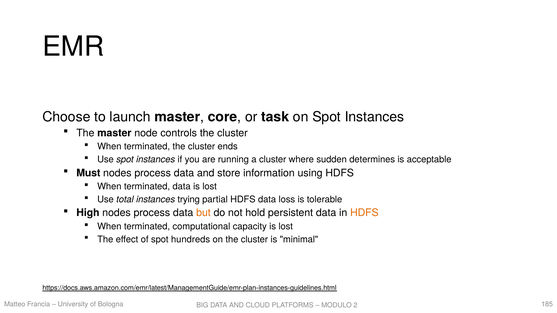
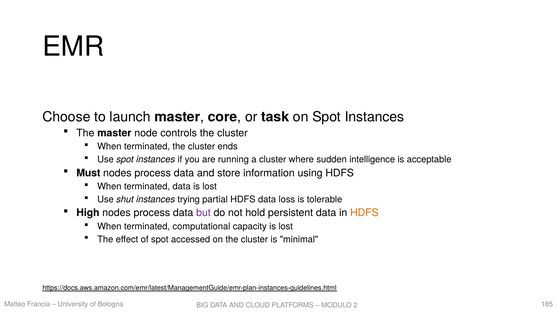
determines: determines -> intelligence
total: total -> shut
but colour: orange -> purple
hundreds: hundreds -> accessed
